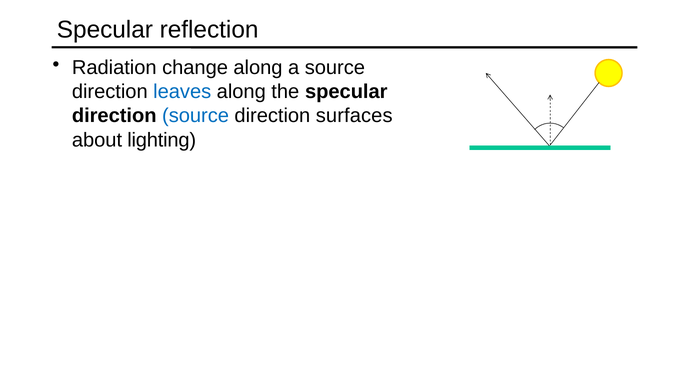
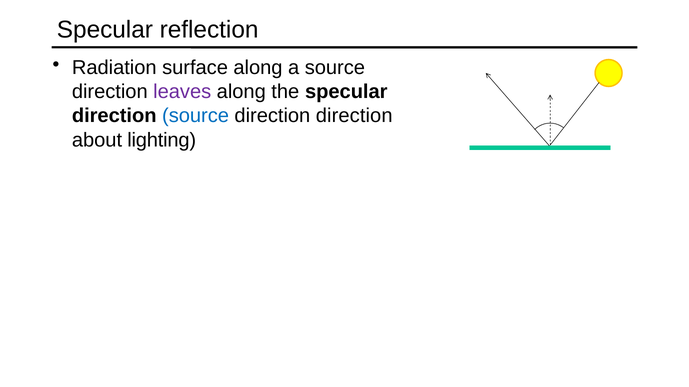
change: change -> surface
leaves colour: blue -> purple
direction surfaces: surfaces -> direction
